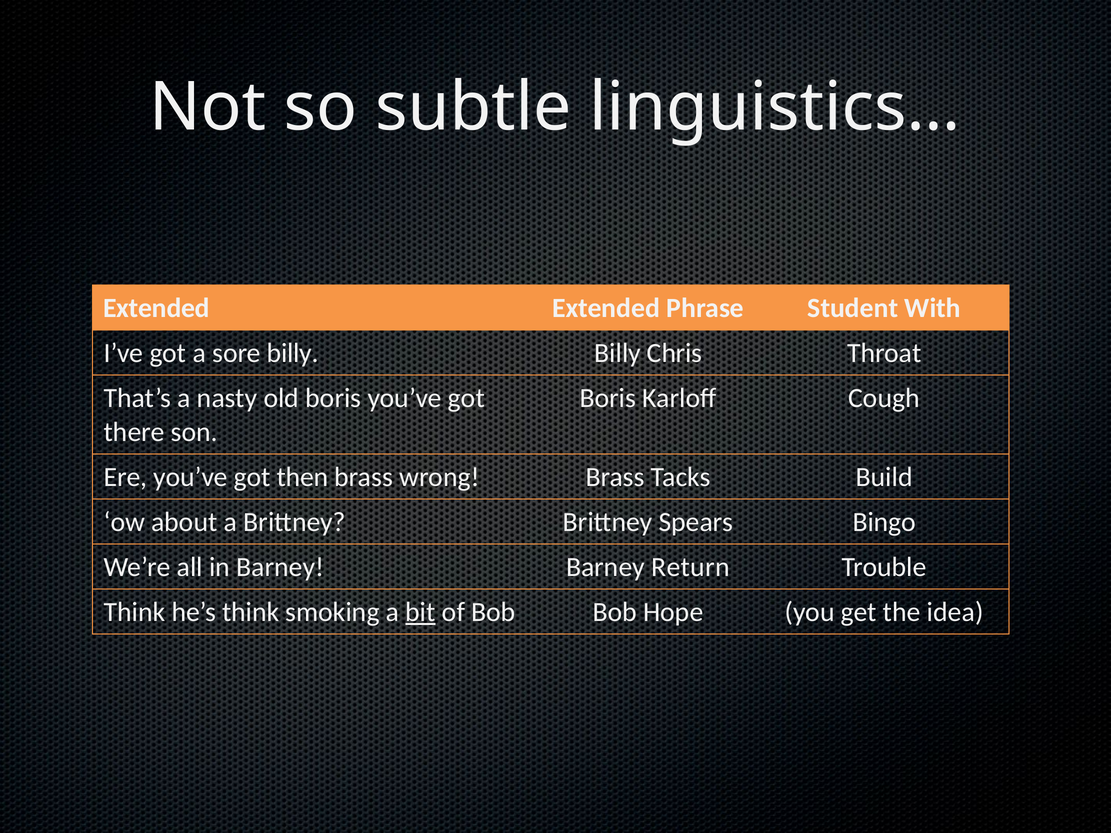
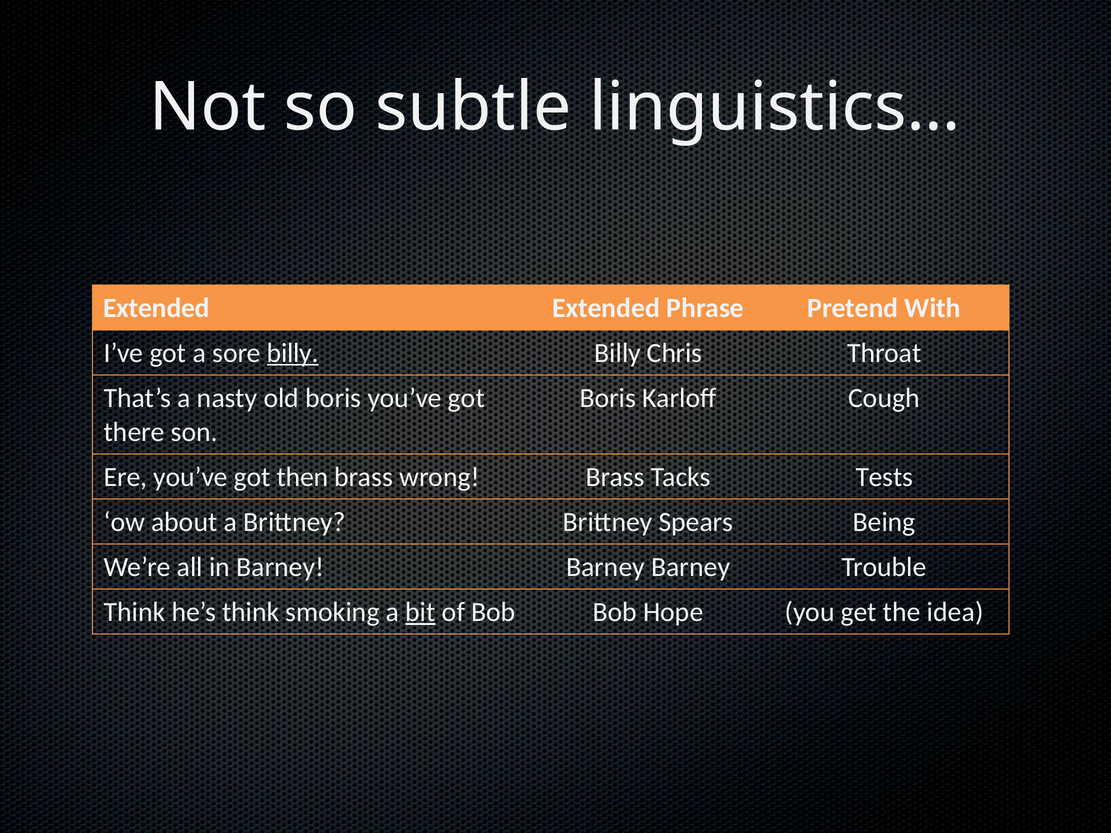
Student: Student -> Pretend
billy at (293, 353) underline: none -> present
Build: Build -> Tests
Bingo: Bingo -> Being
Barney Barney Return: Return -> Barney
